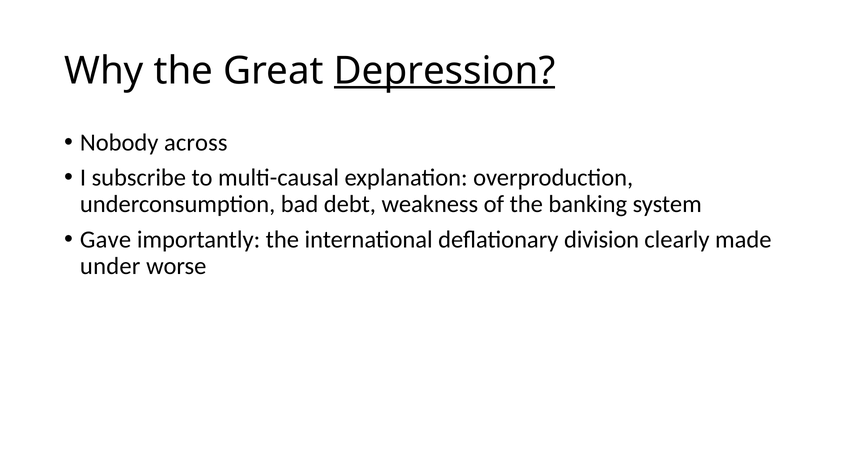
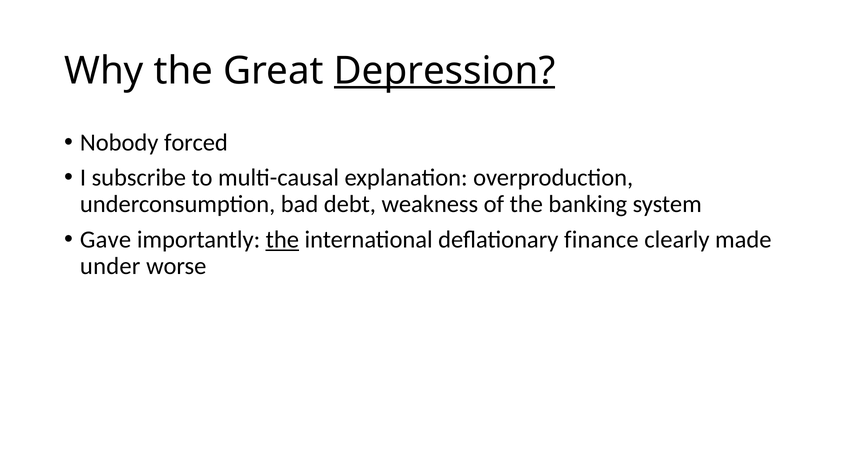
across: across -> forced
the at (282, 239) underline: none -> present
division: division -> finance
